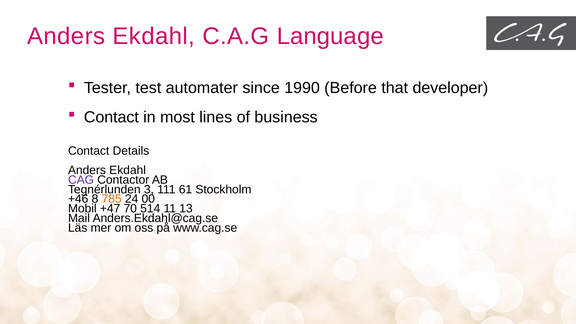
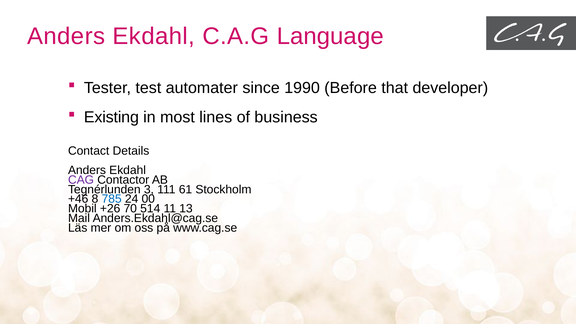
Contact at (111, 117): Contact -> Existing
785 colour: orange -> blue
+47: +47 -> +26
